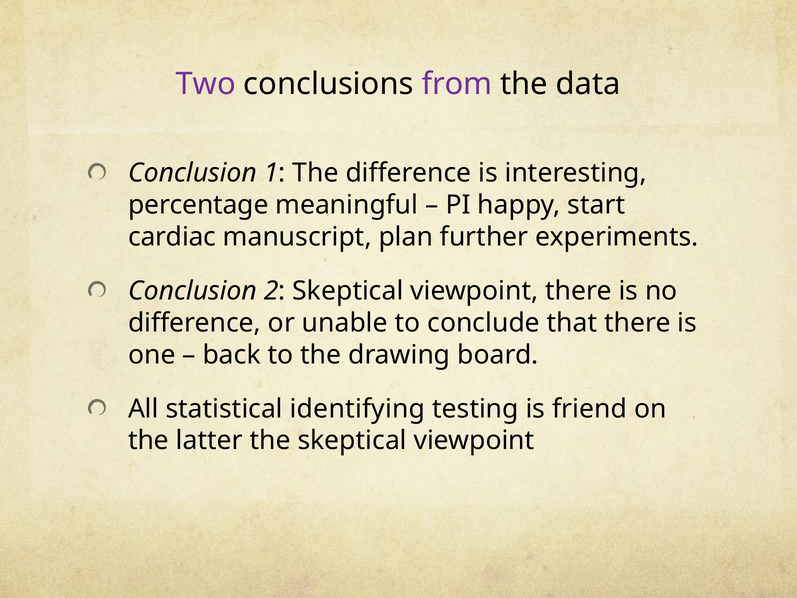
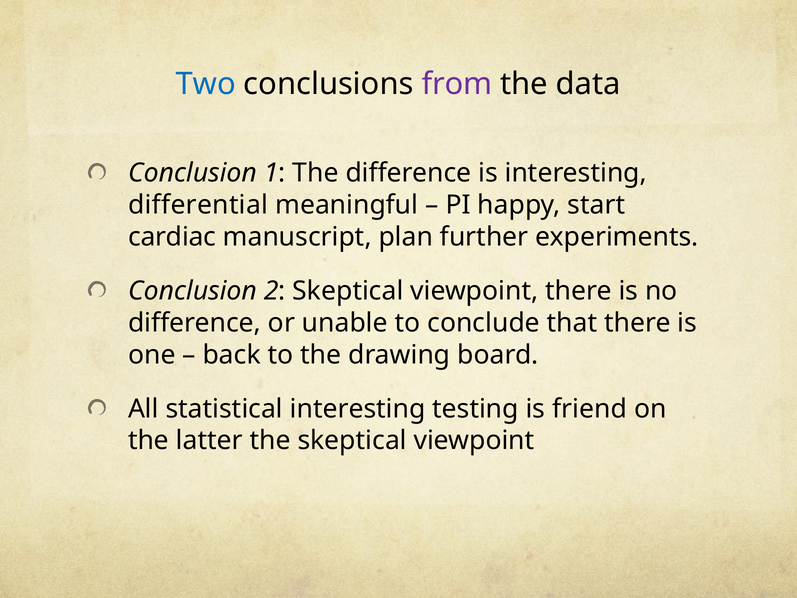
Two colour: purple -> blue
percentage: percentage -> differential
statistical identifying: identifying -> interesting
